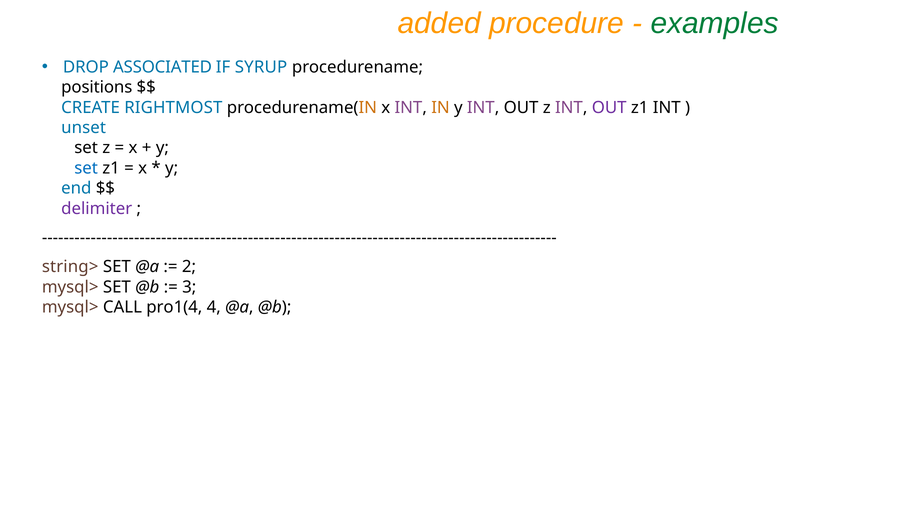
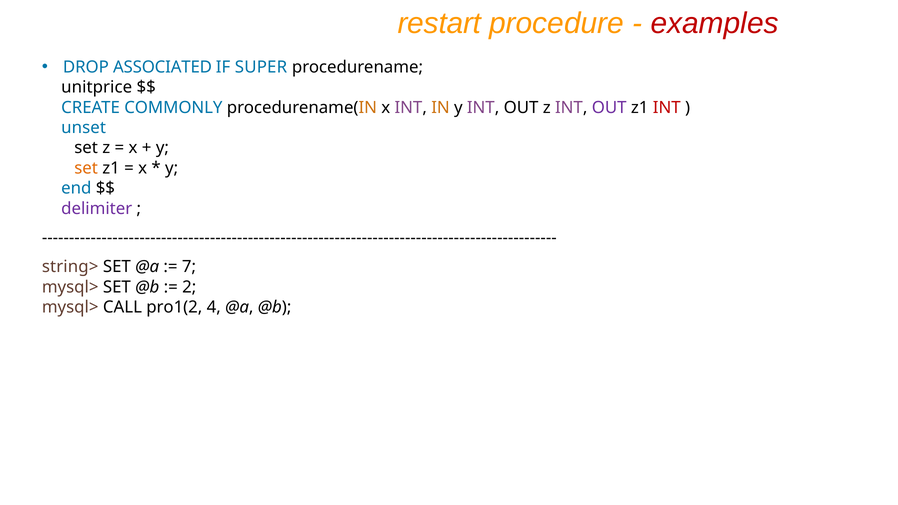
added: added -> restart
examples colour: green -> red
SYRUP: SYRUP -> SUPER
positions: positions -> unitprice
RIGHTMOST: RIGHTMOST -> COMMONLY
INT at (667, 107) colour: black -> red
set at (86, 168) colour: blue -> orange
2: 2 -> 7
3: 3 -> 2
pro1(4: pro1(4 -> pro1(2
